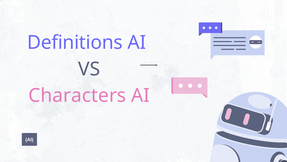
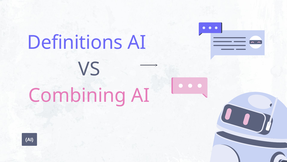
Characters: Characters -> Combining
